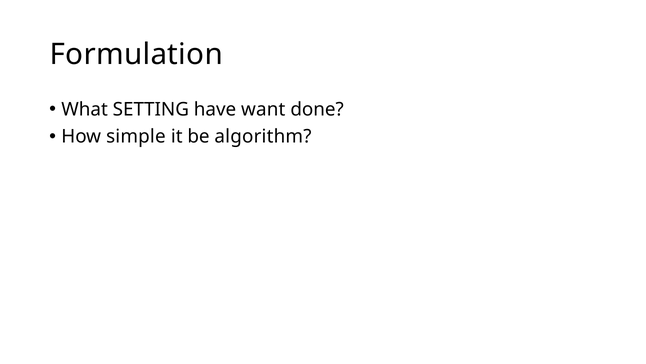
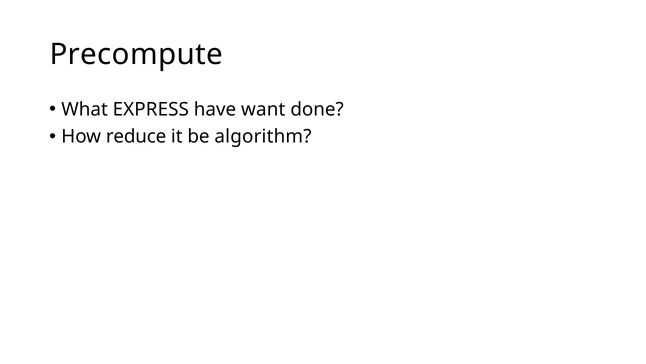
Formulation: Formulation -> Precompute
SETTING: SETTING -> EXPRESS
simple: simple -> reduce
